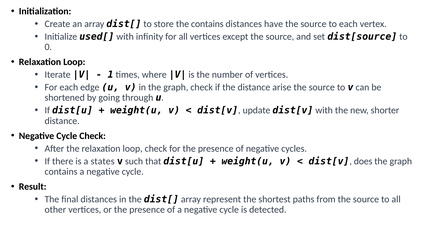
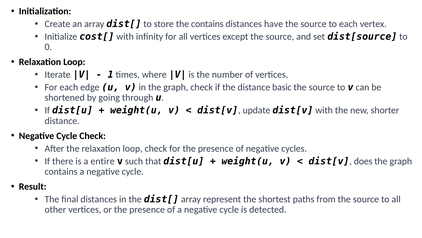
used[: used[ -> cost[
arise: arise -> basic
states: states -> entire
